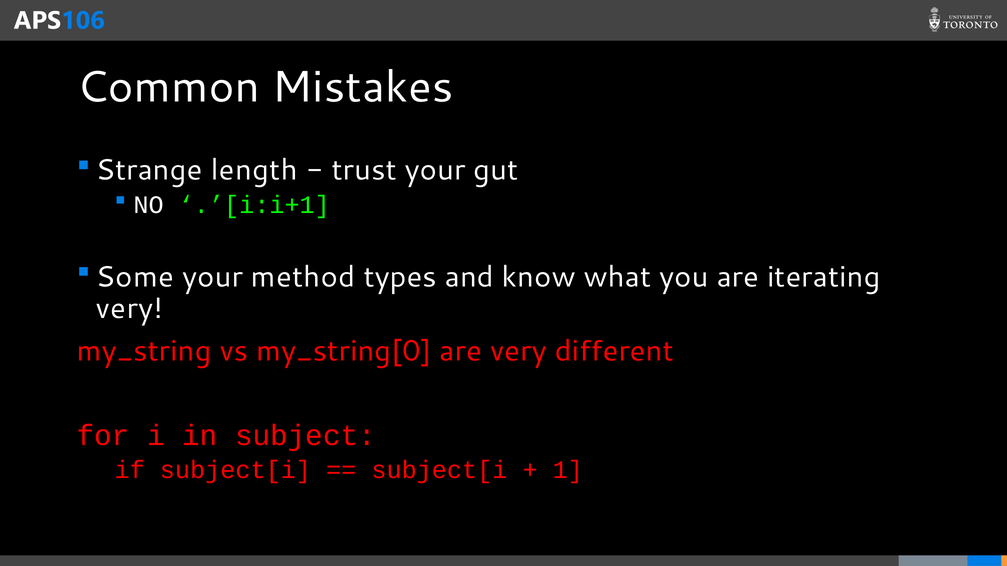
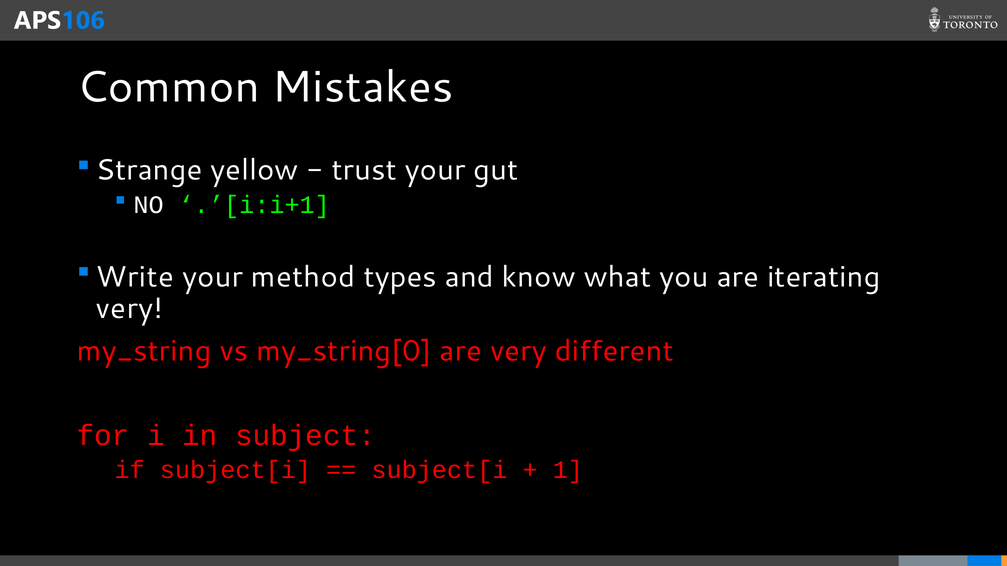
length: length -> yellow
Some: Some -> Write
